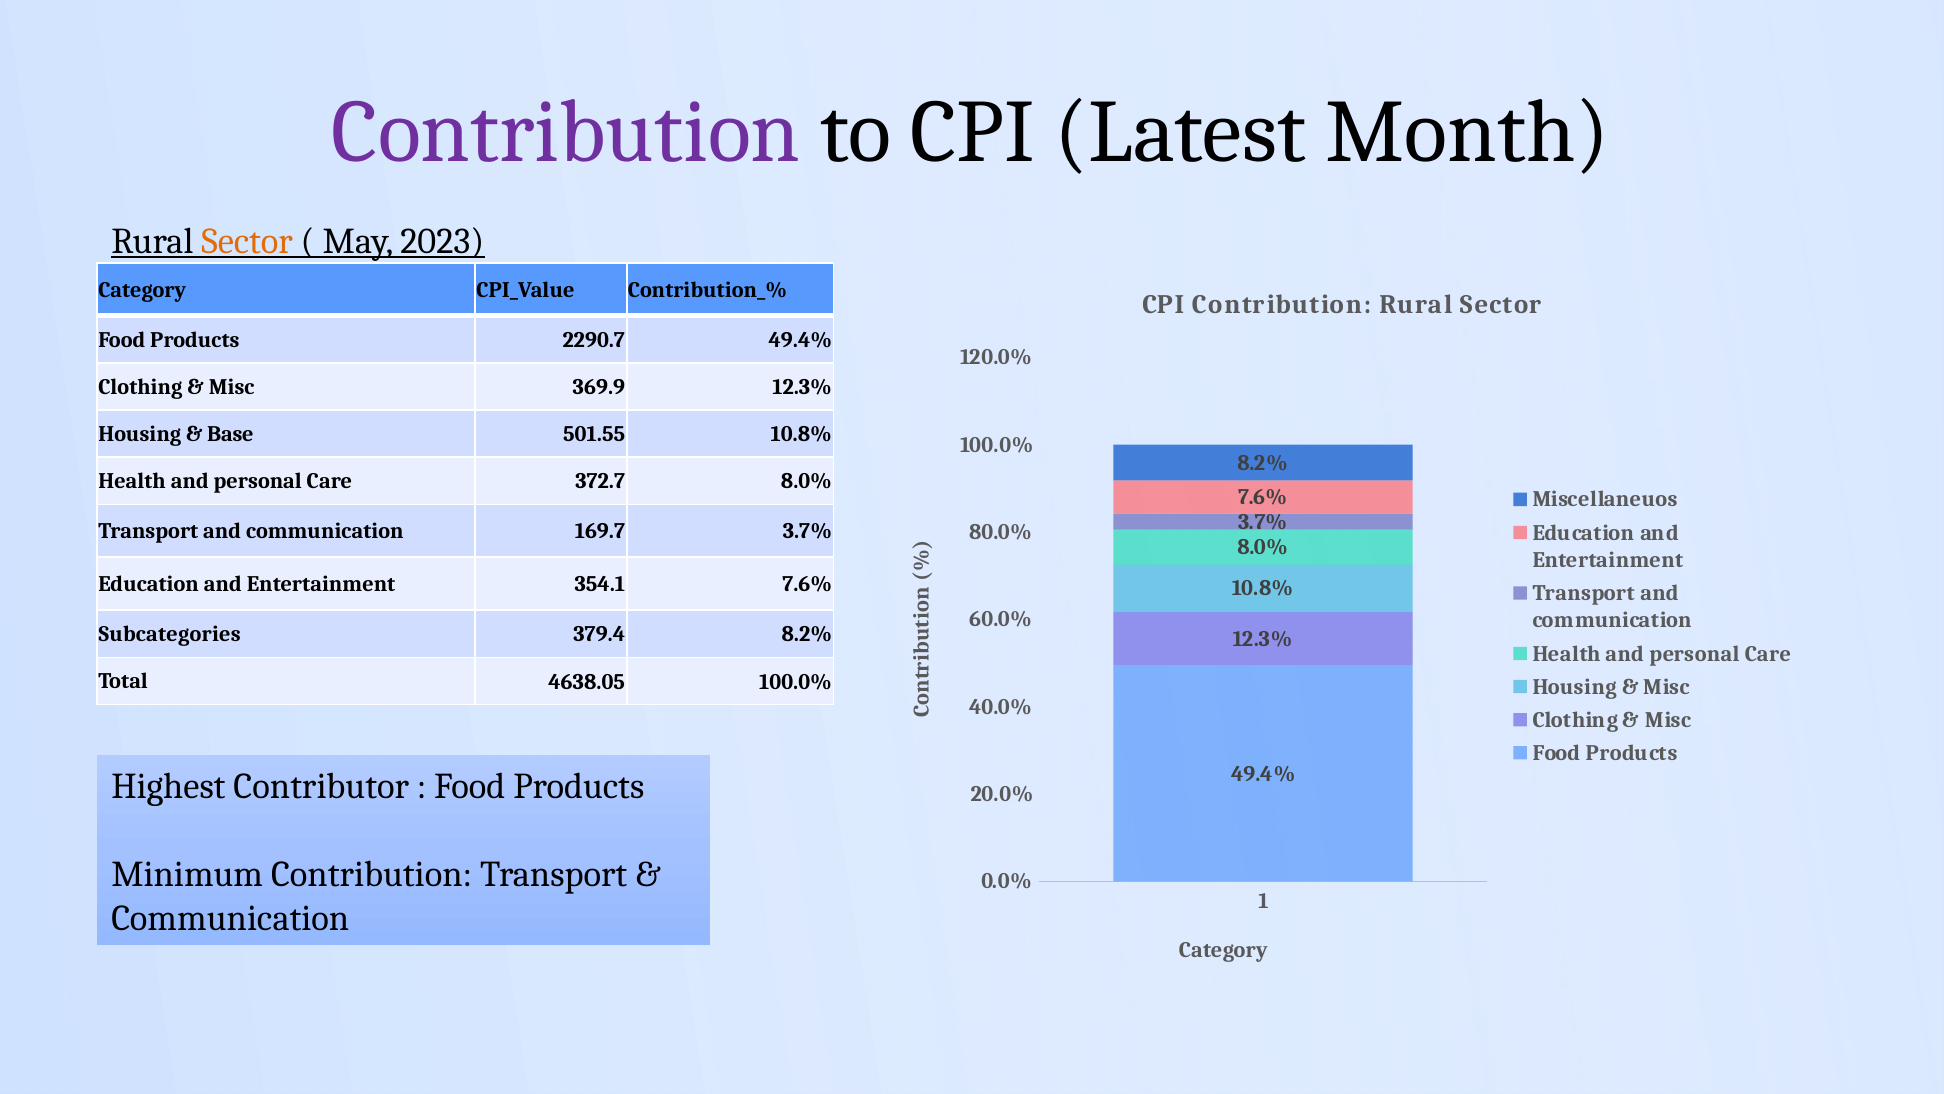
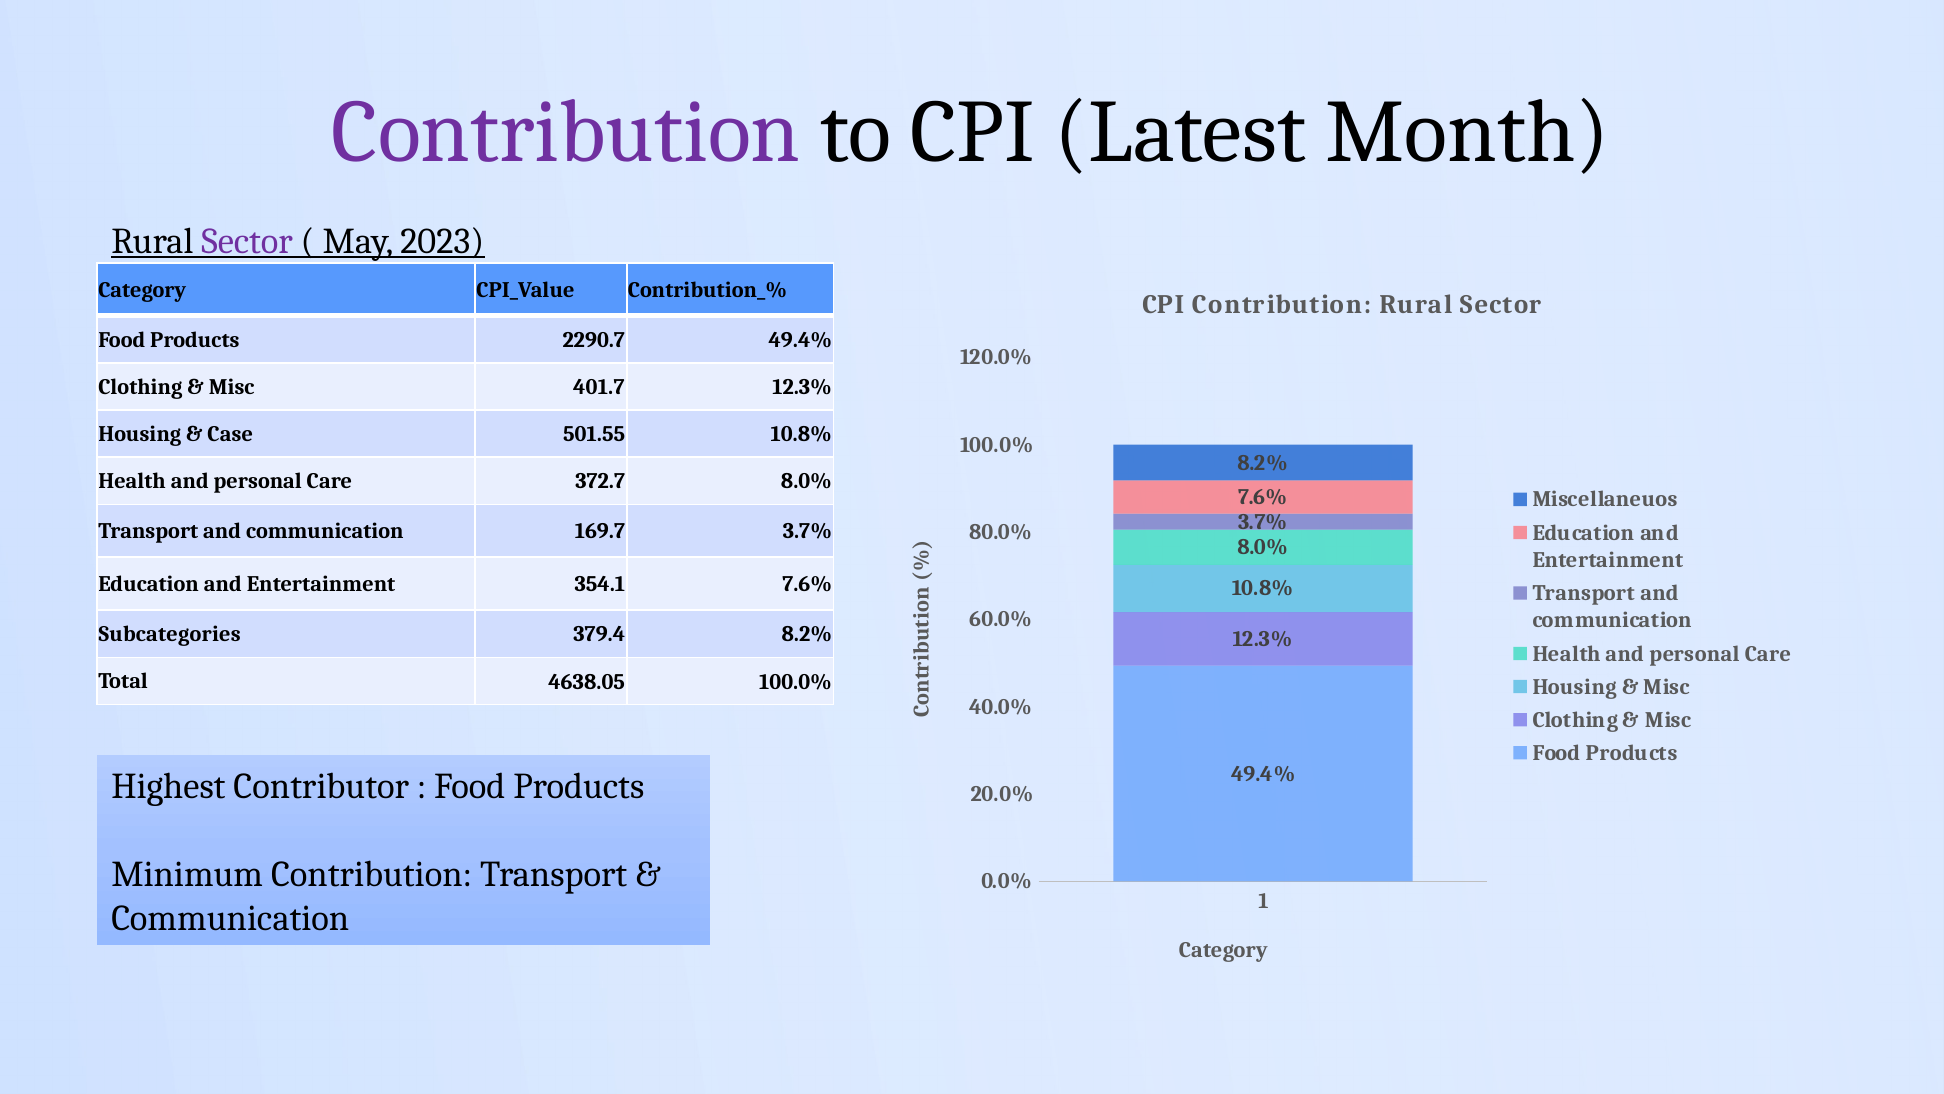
Sector at (247, 241) colour: orange -> purple
369.9: 369.9 -> 401.7
Base: Base -> Case
